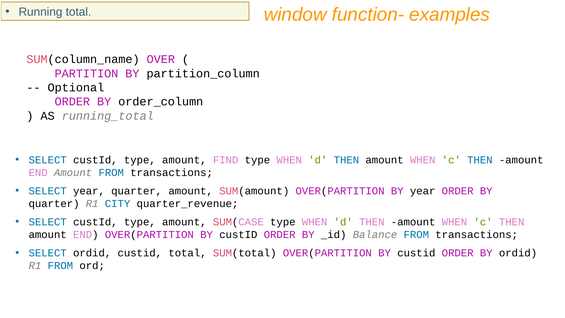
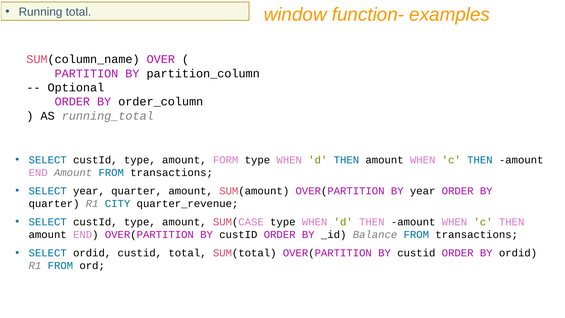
FIND: FIND -> FORM
